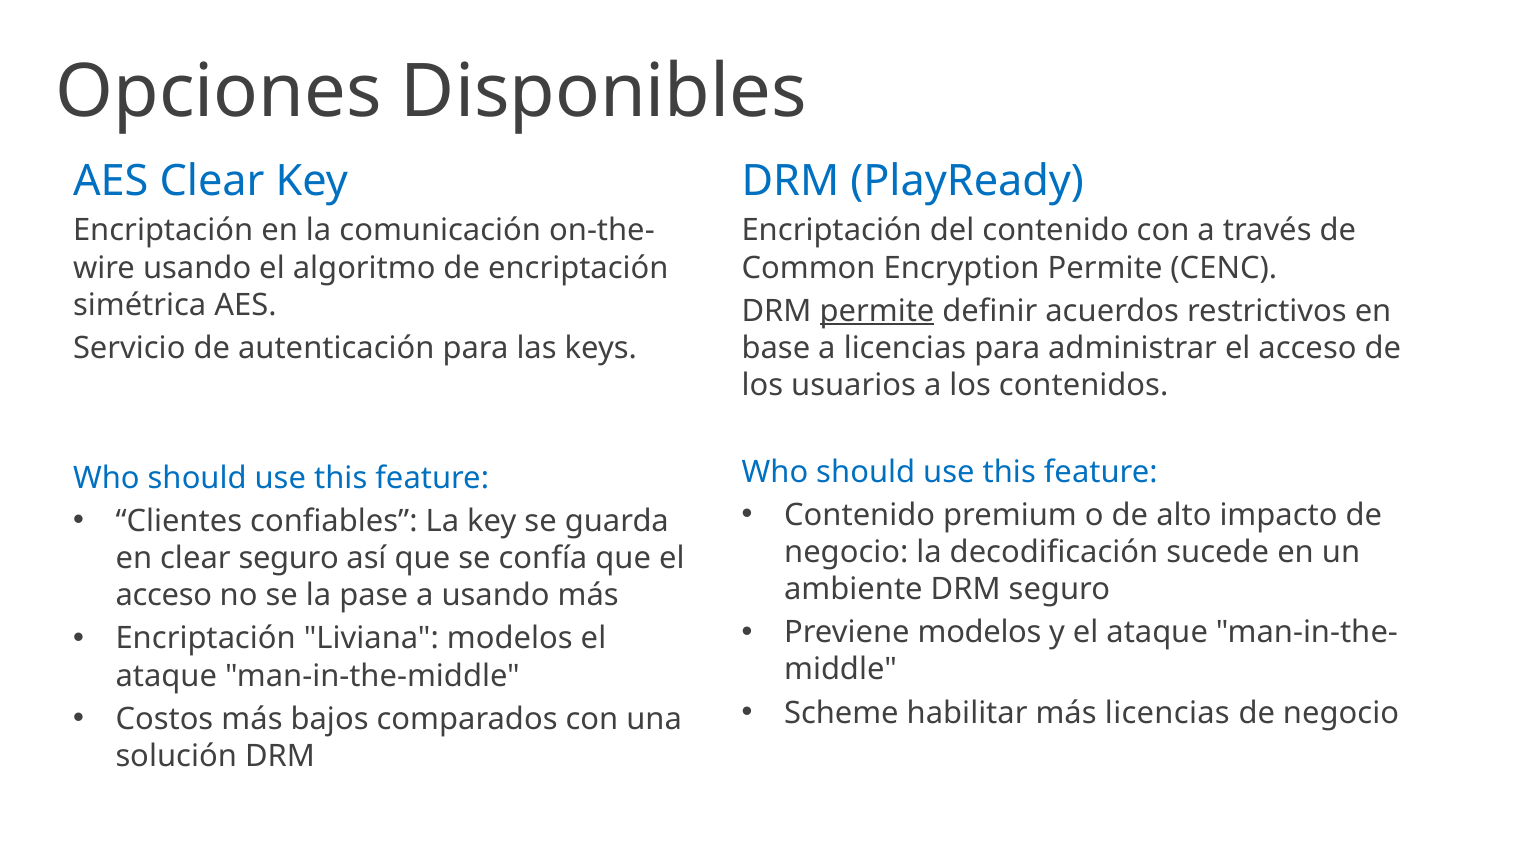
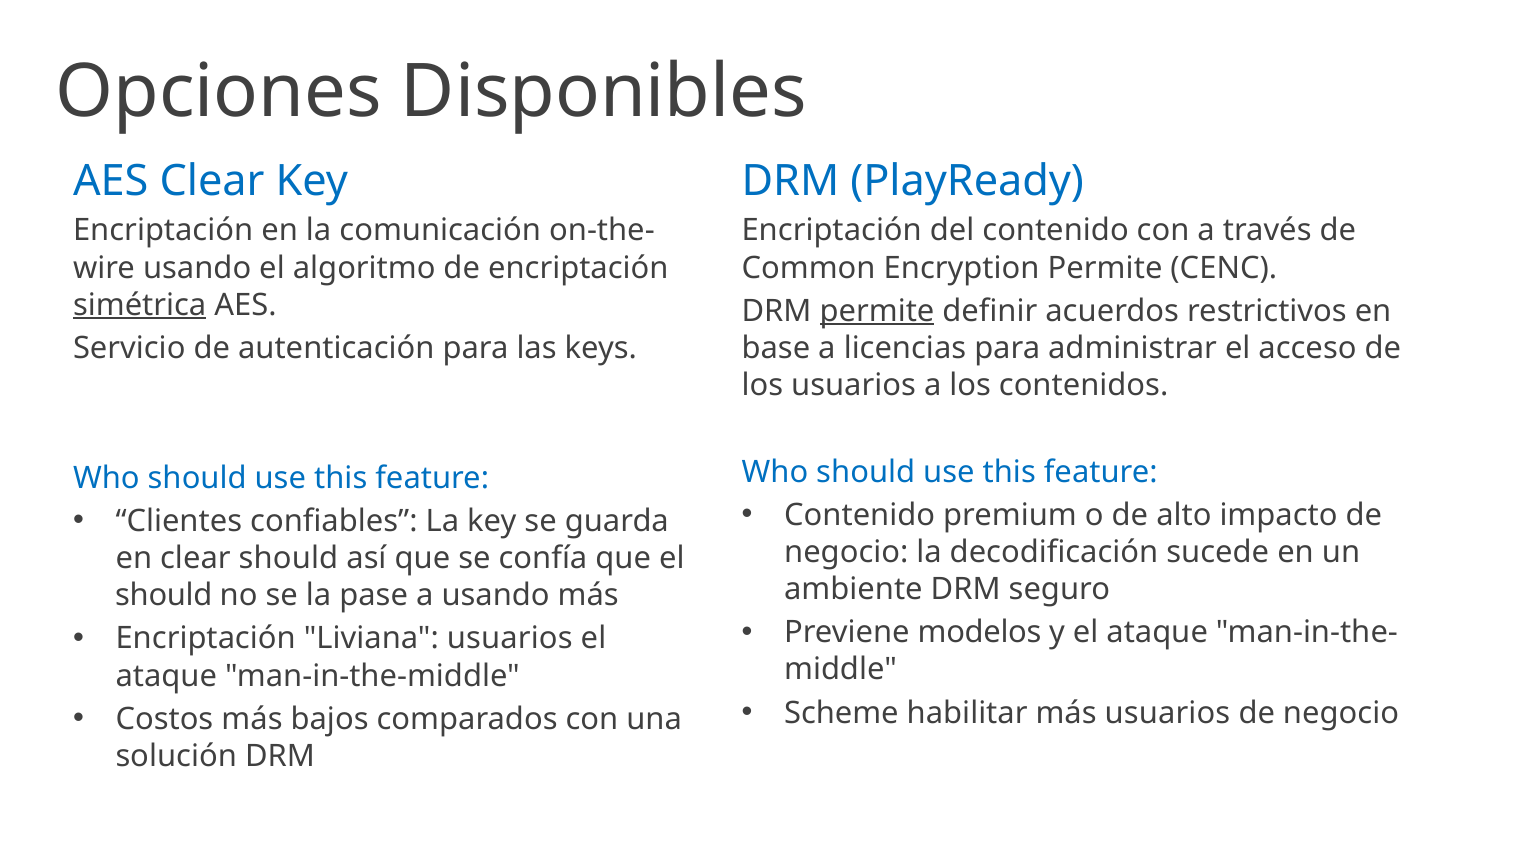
simétrica underline: none -> present
clear seguro: seguro -> should
acceso at (164, 595): acceso -> should
Liviana modelos: modelos -> usuarios
más licencias: licencias -> usuarios
